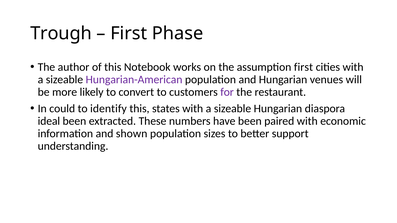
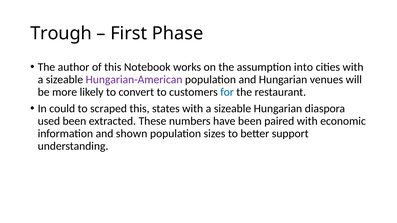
assumption first: first -> into
for colour: purple -> blue
identify: identify -> scraped
ideal: ideal -> used
